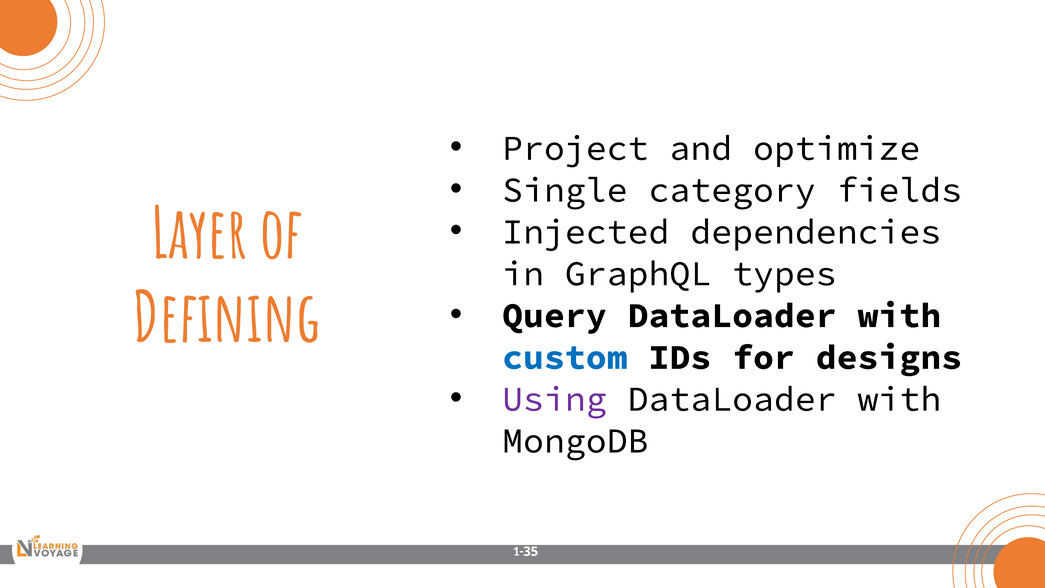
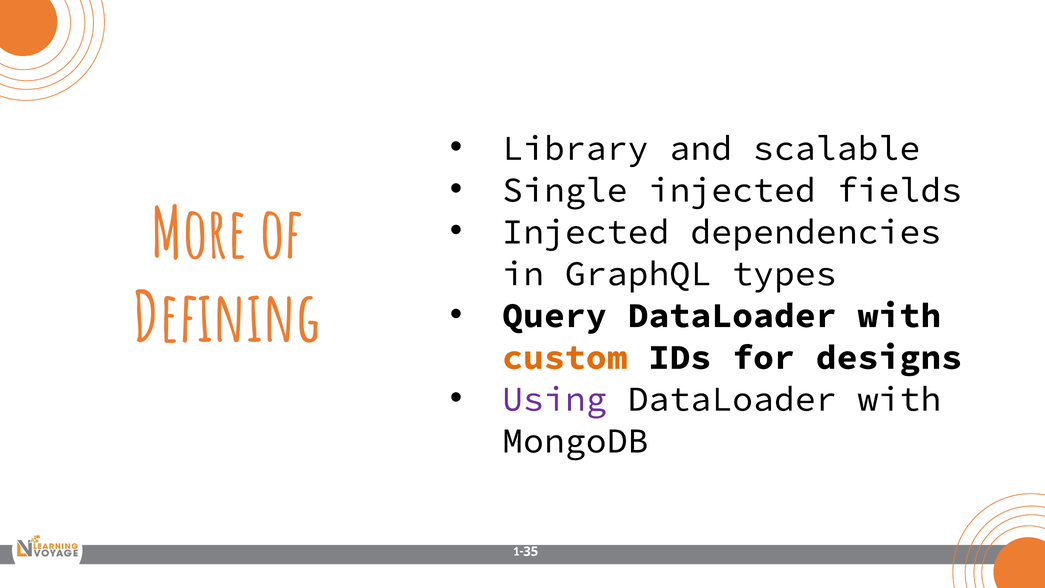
Project: Project -> Library
optimize: optimize -> scalable
Single category: category -> injected
Layer: Layer -> More
custom colour: blue -> orange
